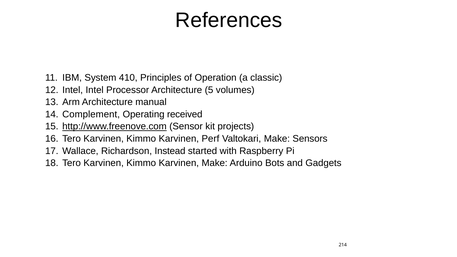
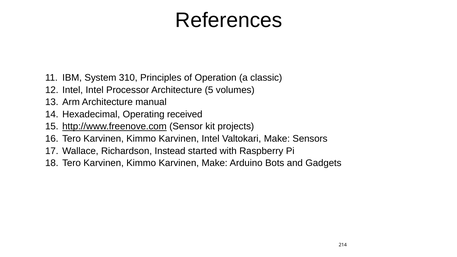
410: 410 -> 310
Complement: Complement -> Hexadecimal
Karvinen Perf: Perf -> Intel
